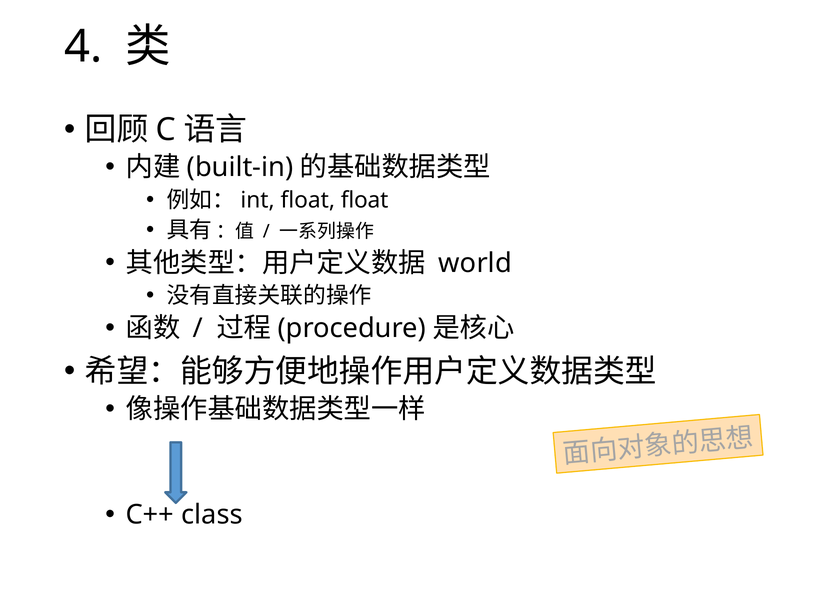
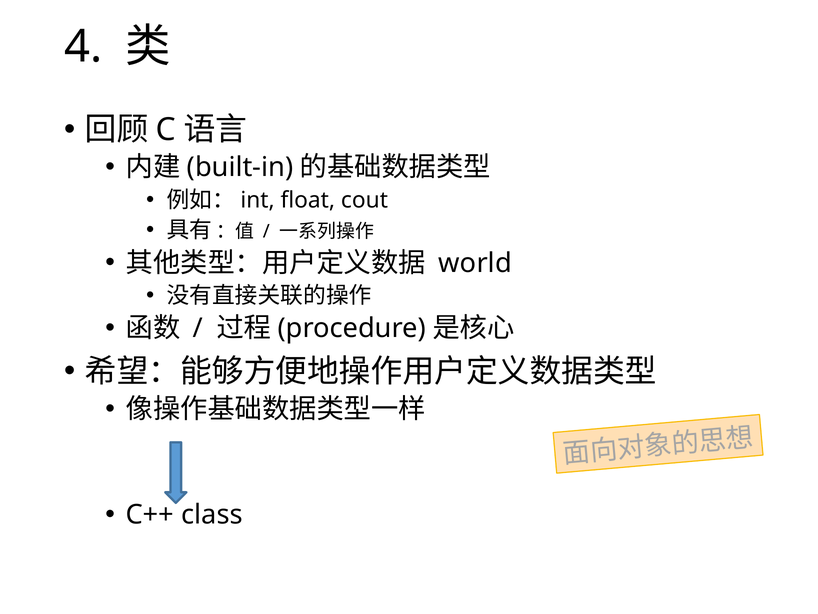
float float: float -> cout
